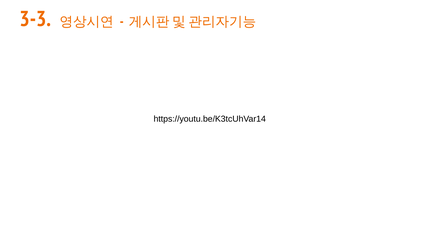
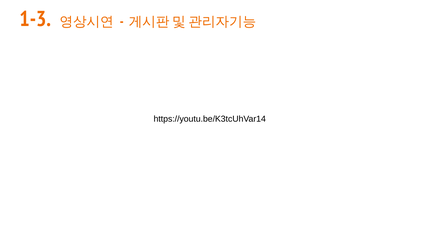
3-3: 3-3 -> 1-3
